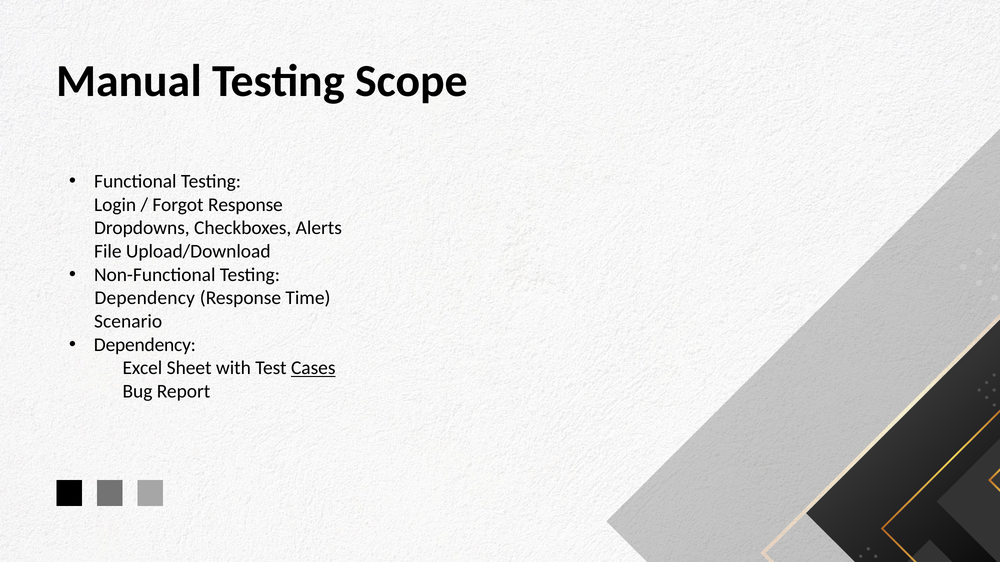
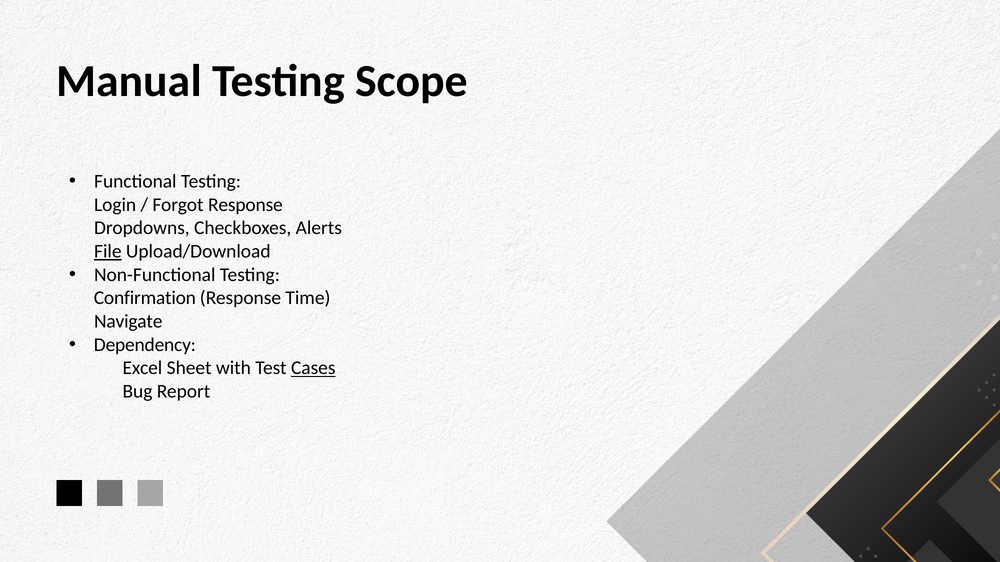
File underline: none -> present
Dependency at (145, 298): Dependency -> Confirmation
Scenario: Scenario -> Navigate
